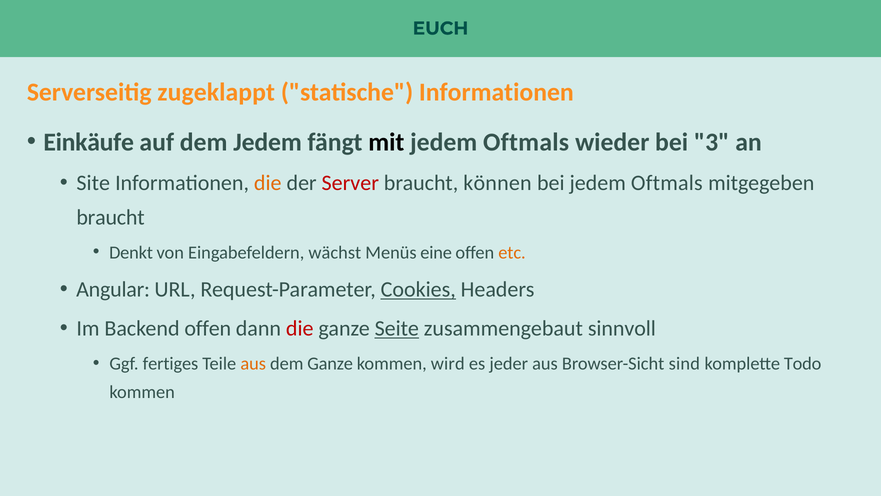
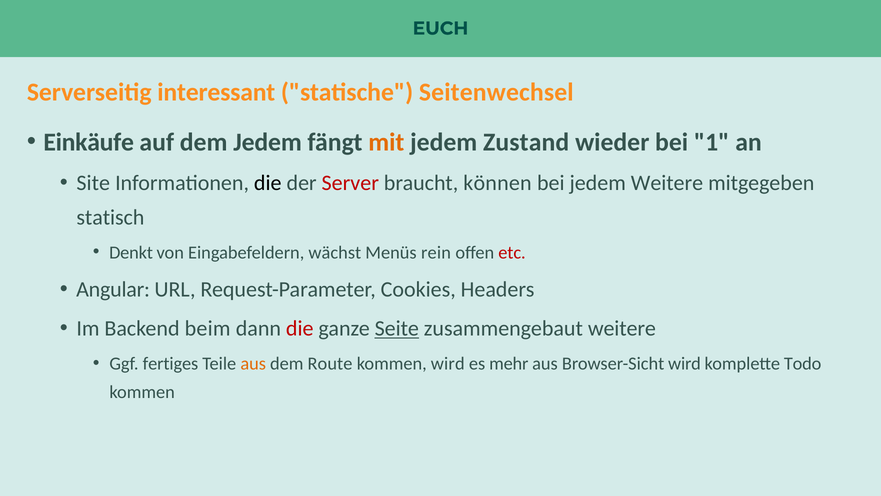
zugeklappt: zugeklappt -> interessant
statische Informationen: Informationen -> Seitenwechsel
mit colour: black -> orange
Oftmals at (526, 142): Oftmals -> Zustand
3: 3 -> 1
die at (268, 183) colour: orange -> black
bei jedem Oftmals: Oftmals -> Weitere
braucht at (111, 217): braucht -> statisch
eine: eine -> rein
etc colour: orange -> red
Cookies underline: present -> none
Backend offen: offen -> beim
zusammengebaut sinnvoll: sinnvoll -> weitere
dem Ganze: Ganze -> Route
jeder: jeder -> mehr
Browser-Sicht sind: sind -> wird
